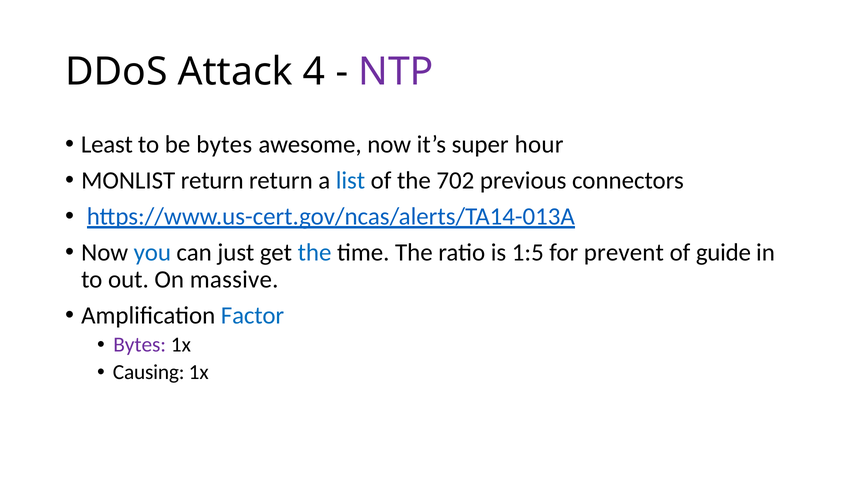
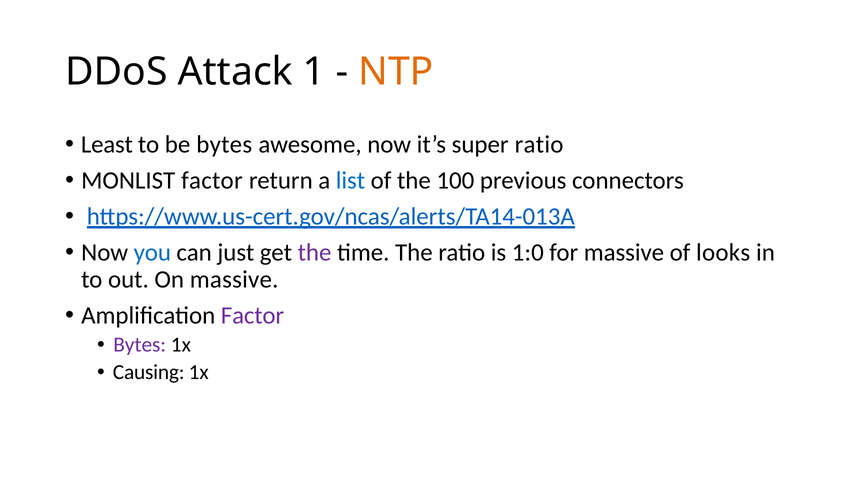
4: 4 -> 1
NTP colour: purple -> orange
super hour: hour -> ratio
MONLIST return: return -> factor
702: 702 -> 100
the at (315, 253) colour: blue -> purple
1:5: 1:5 -> 1:0
for prevent: prevent -> massive
guide: guide -> looks
Factor at (252, 315) colour: blue -> purple
